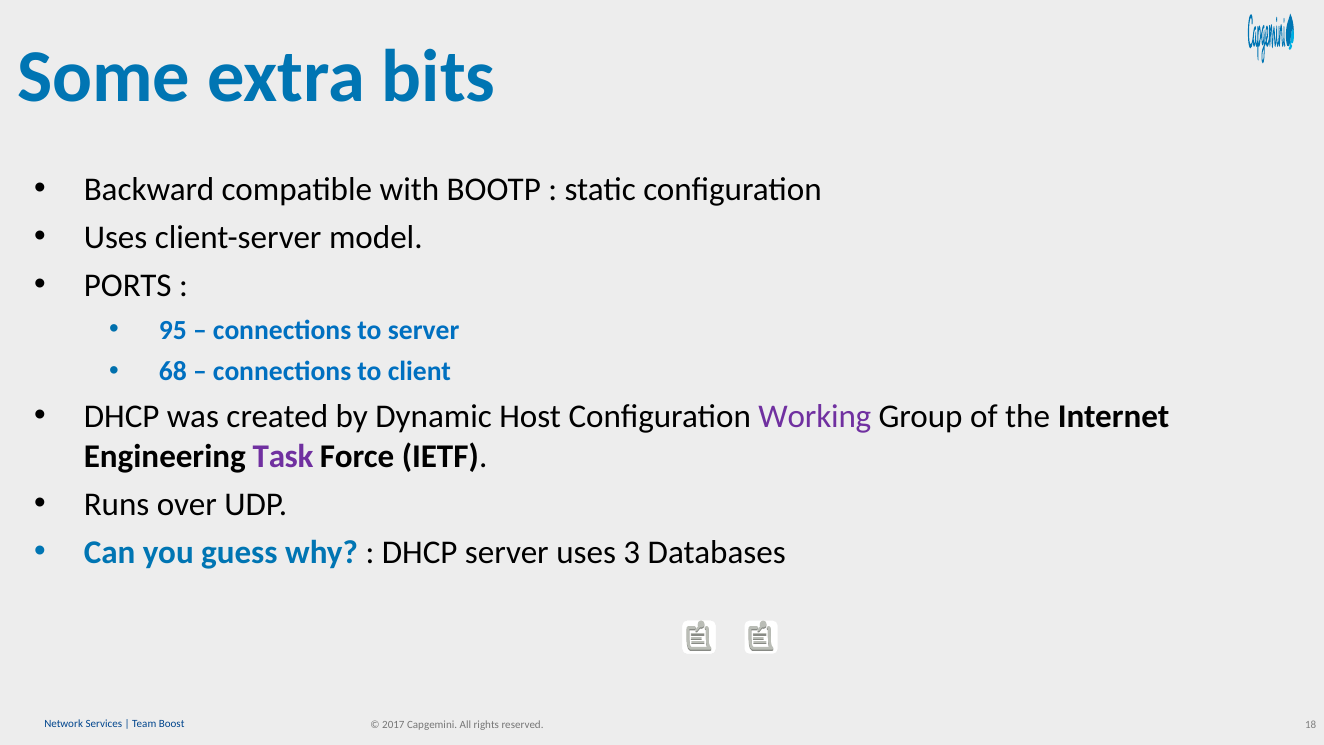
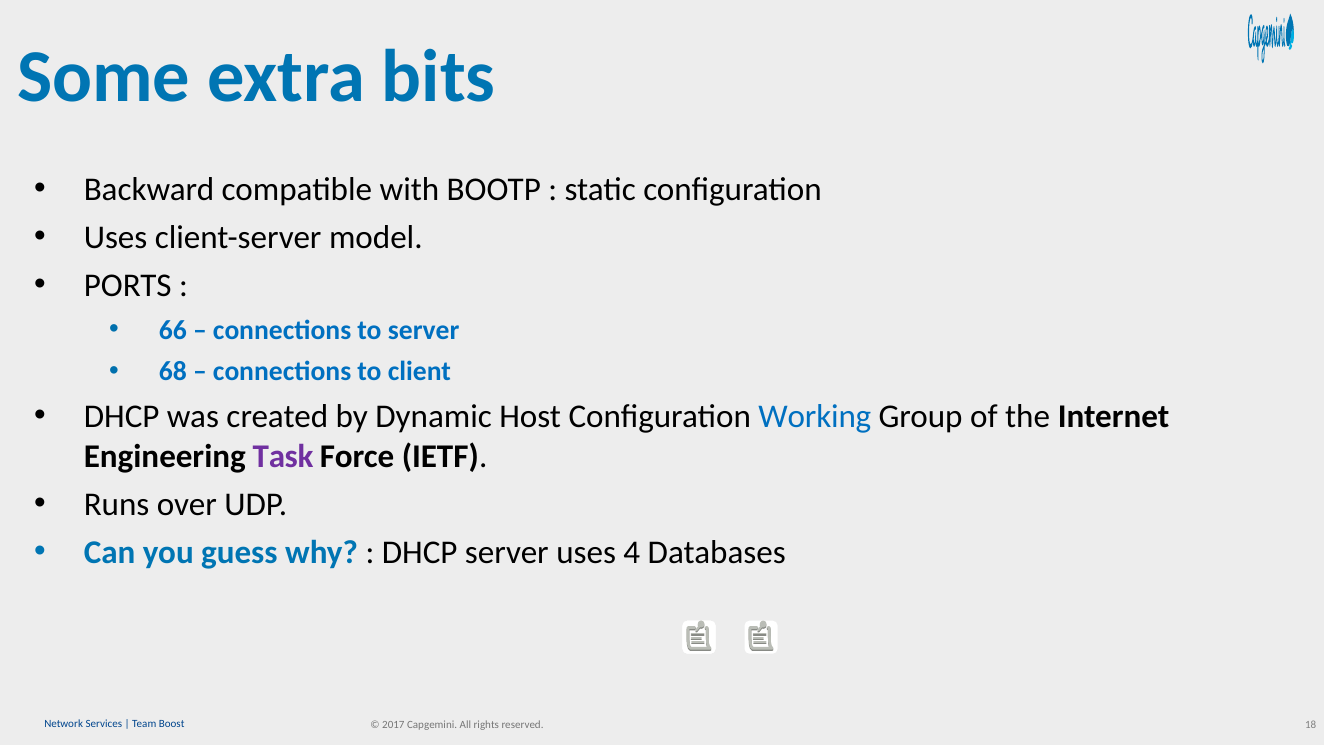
95: 95 -> 66
Working colour: purple -> blue
3: 3 -> 4
